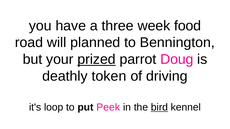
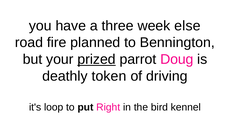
food: food -> else
will: will -> fire
Peek: Peek -> Right
bird underline: present -> none
